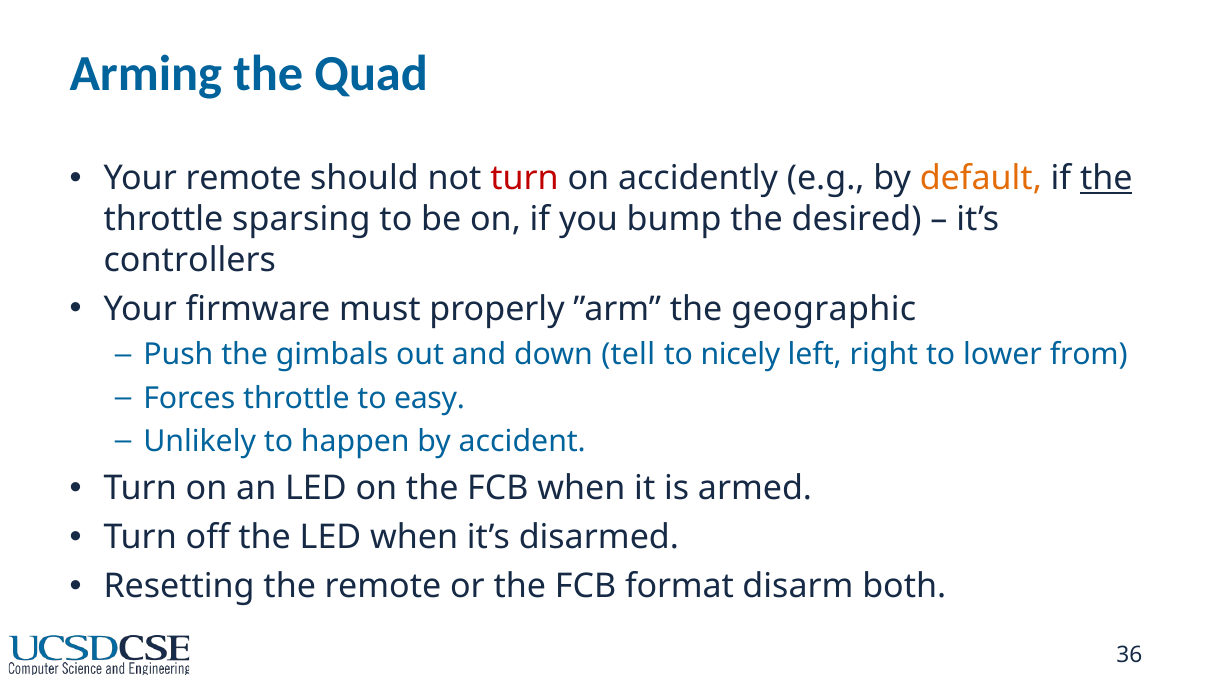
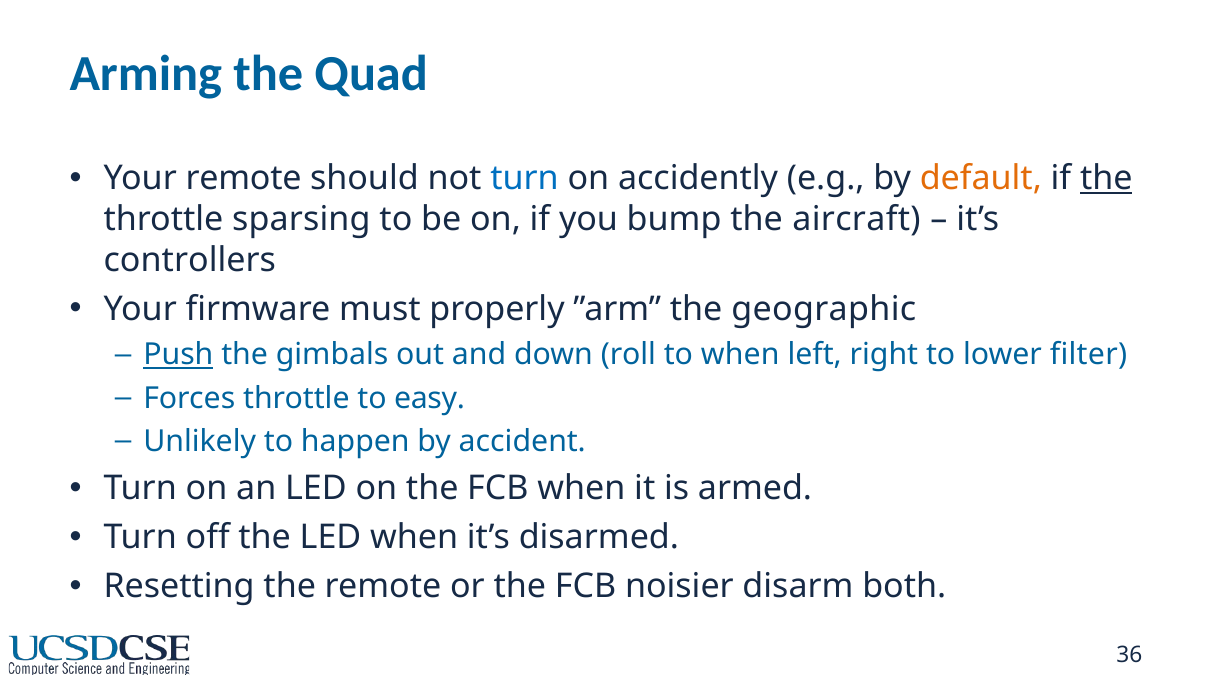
turn at (524, 179) colour: red -> blue
desired: desired -> aircraft
Push underline: none -> present
tell: tell -> roll
to nicely: nicely -> when
from: from -> filter
format: format -> noisier
